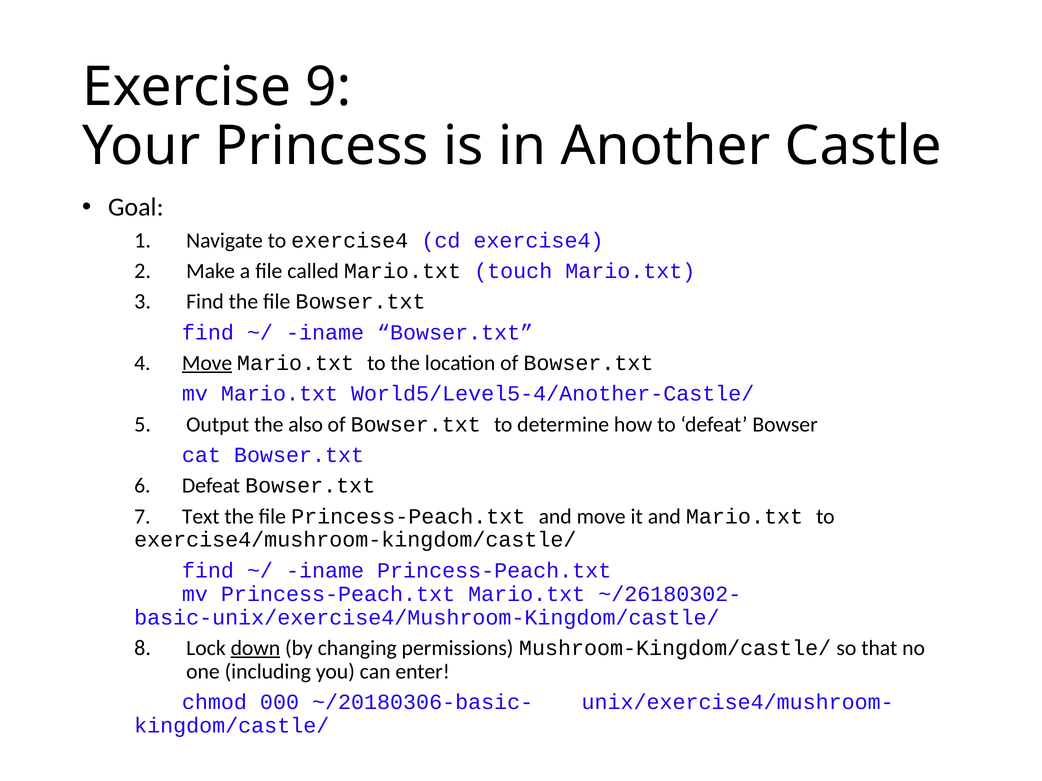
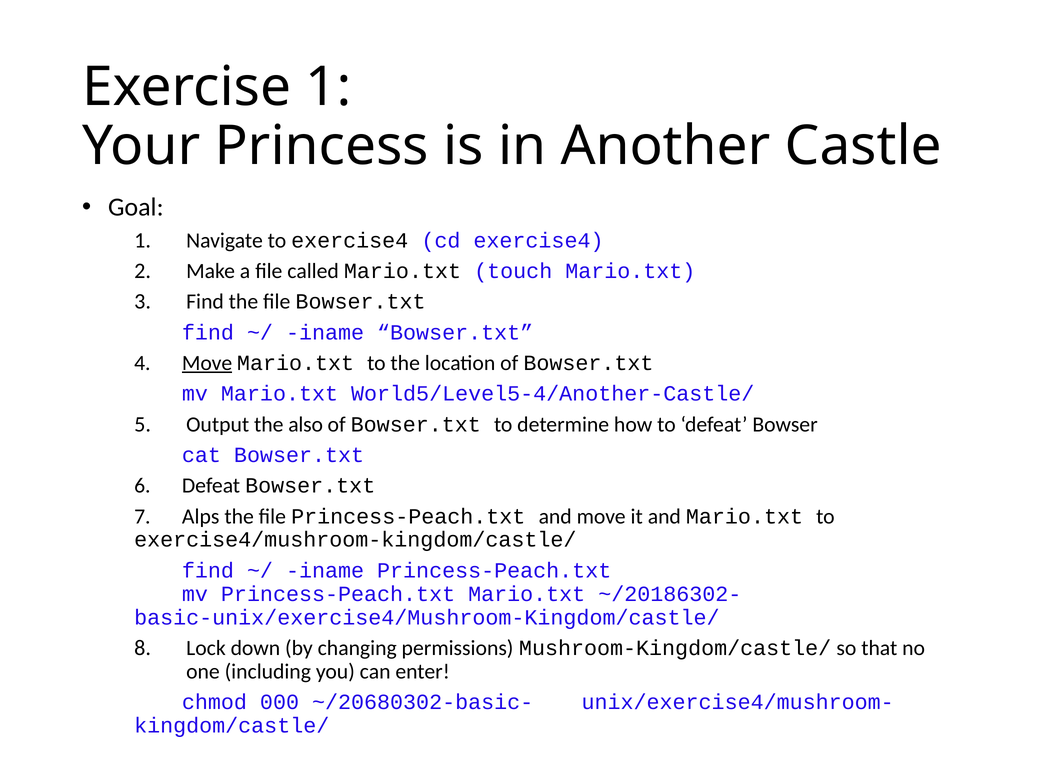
Exercise 9: 9 -> 1
Text: Text -> Alps
~/26180302-: ~/26180302- -> ~/20186302-
down underline: present -> none
~/20180306-basic-: ~/20180306-basic- -> ~/20680302-basic-
